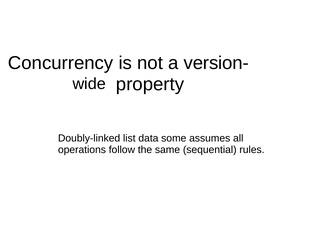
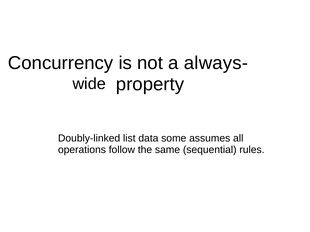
version-: version- -> always-
